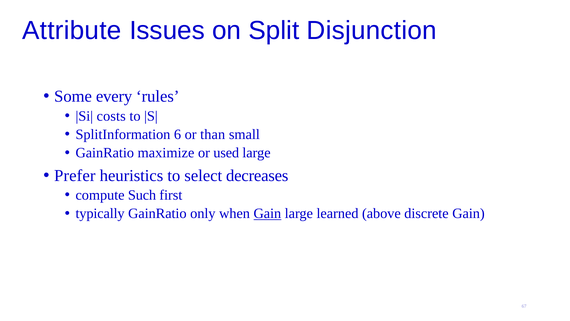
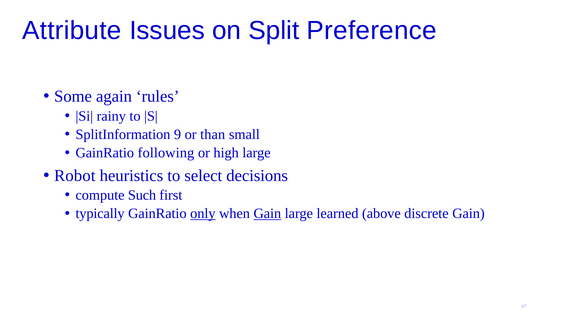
Disjunction: Disjunction -> Preference
every: every -> again
costs: costs -> rainy
6: 6 -> 9
maximize: maximize -> following
used: used -> high
Prefer: Prefer -> Robot
decreases: decreases -> decisions
only underline: none -> present
